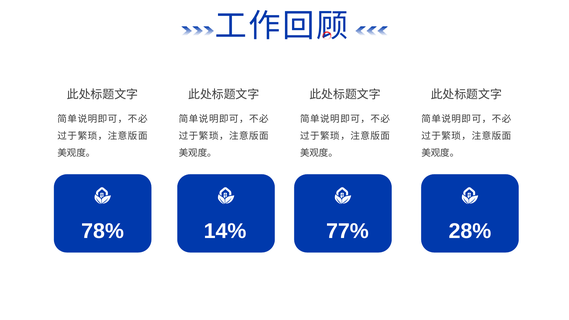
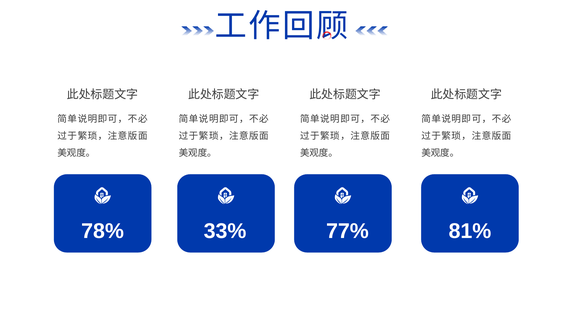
14%: 14% -> 33%
28%: 28% -> 81%
